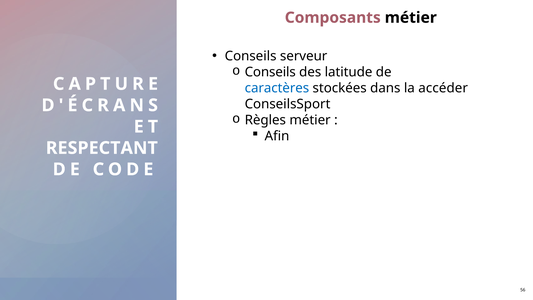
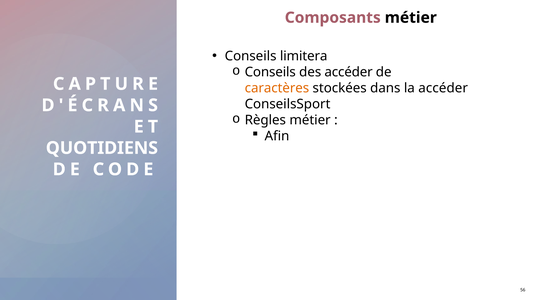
serveur: serveur -> limitera
des latitude: latitude -> accéder
caractères colour: blue -> orange
RESPECTANT: RESPECTANT -> QUOTIDIENS
